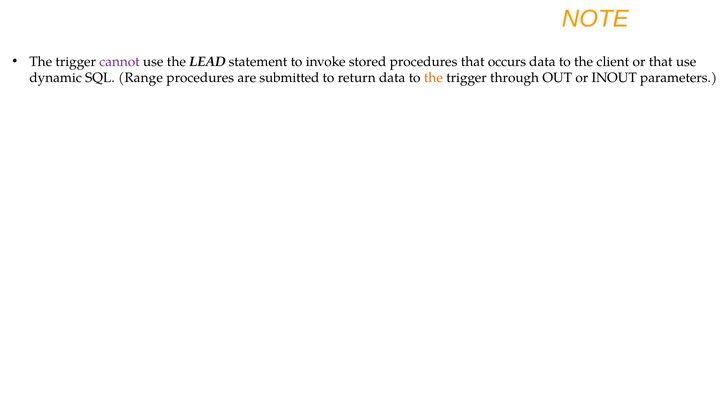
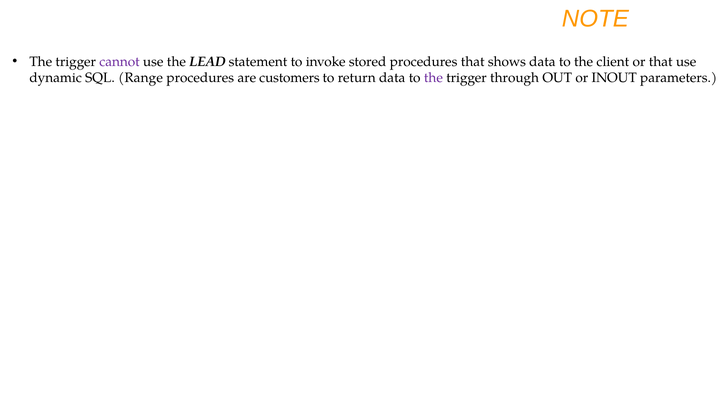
occurs: occurs -> shows
submitted: submitted -> customers
the at (433, 78) colour: orange -> purple
